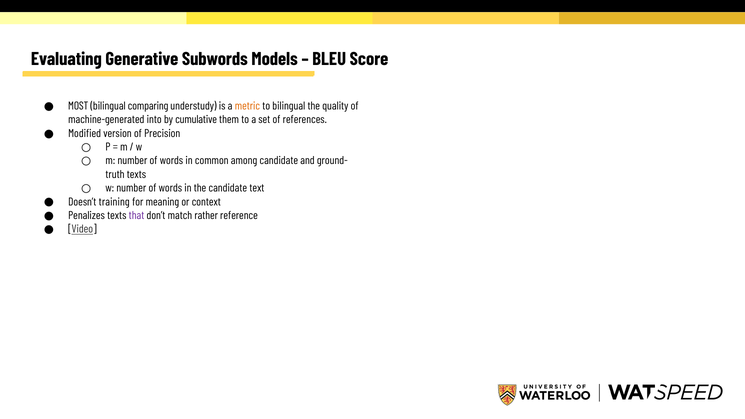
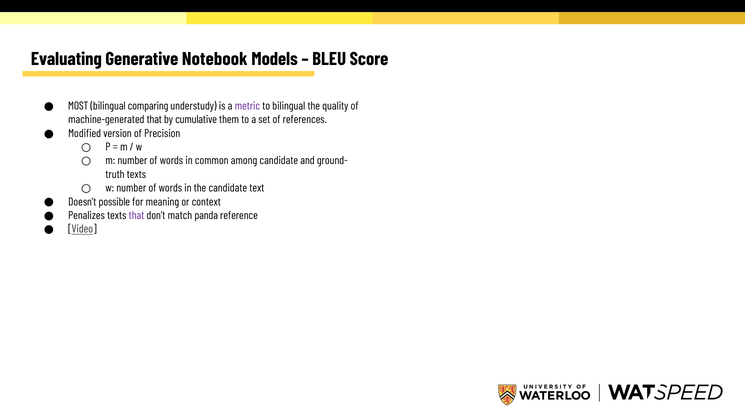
Subwords: Subwords -> Notebook
metric colour: orange -> purple
machine-generated into: into -> that
training: training -> possible
rather: rather -> panda
